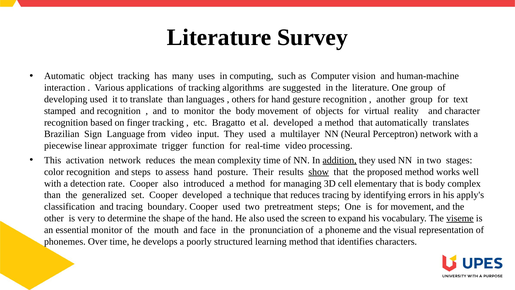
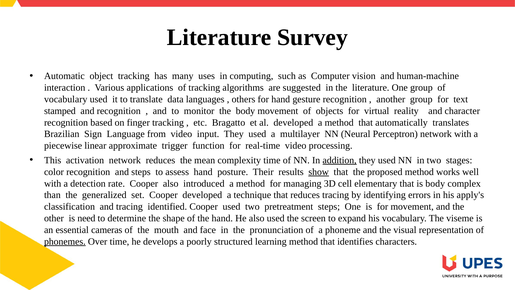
developing at (66, 99): developing -> vocabulary
translate than: than -> data
boundary: boundary -> identified
very: very -> need
viseme underline: present -> none
essential monitor: monitor -> cameras
phonemes underline: none -> present
